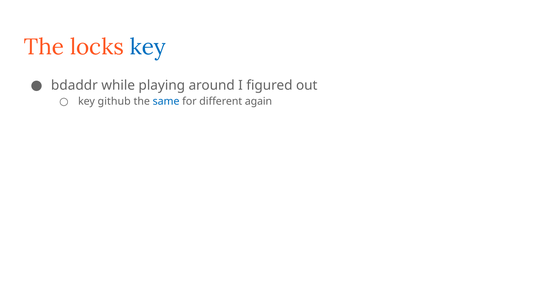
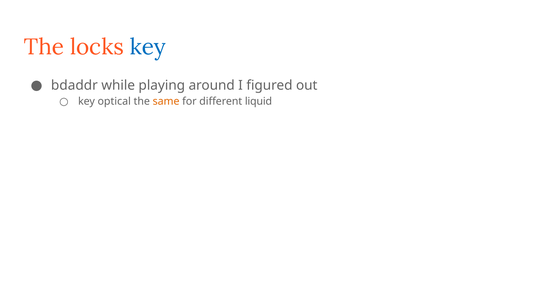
github: github -> optical
same colour: blue -> orange
again: again -> liquid
